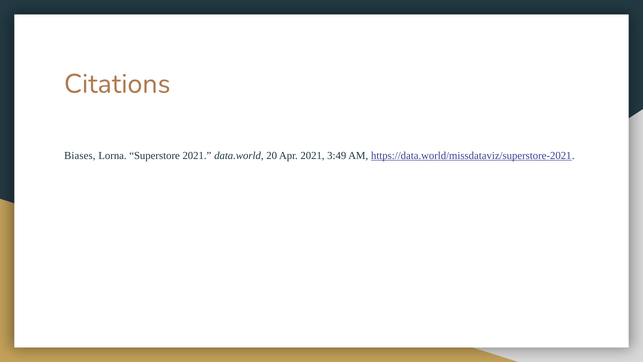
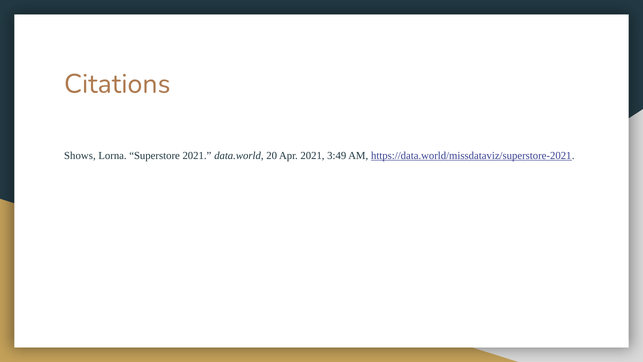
Biases: Biases -> Shows
